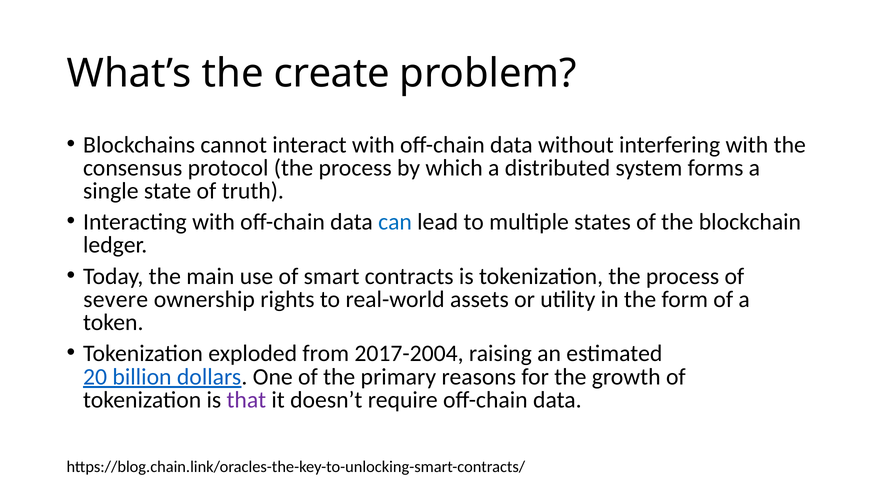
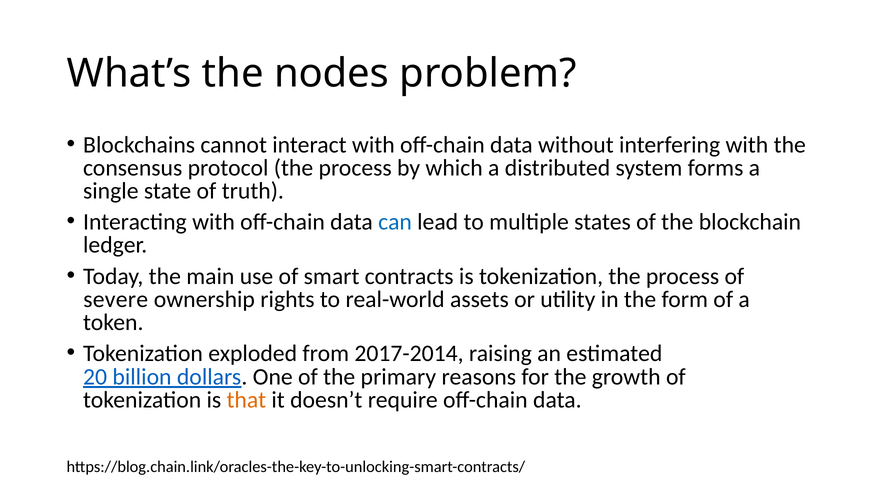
create: create -> nodes
2017-2004: 2017-2004 -> 2017-2014
that colour: purple -> orange
